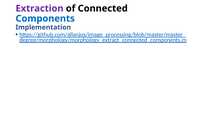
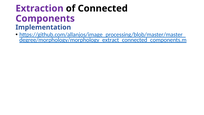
Components colour: blue -> purple
